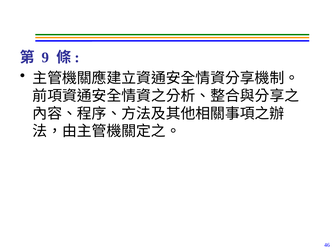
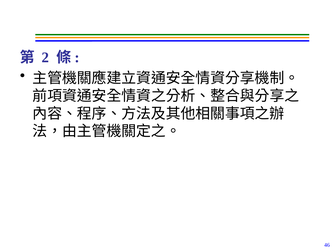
9: 9 -> 2
